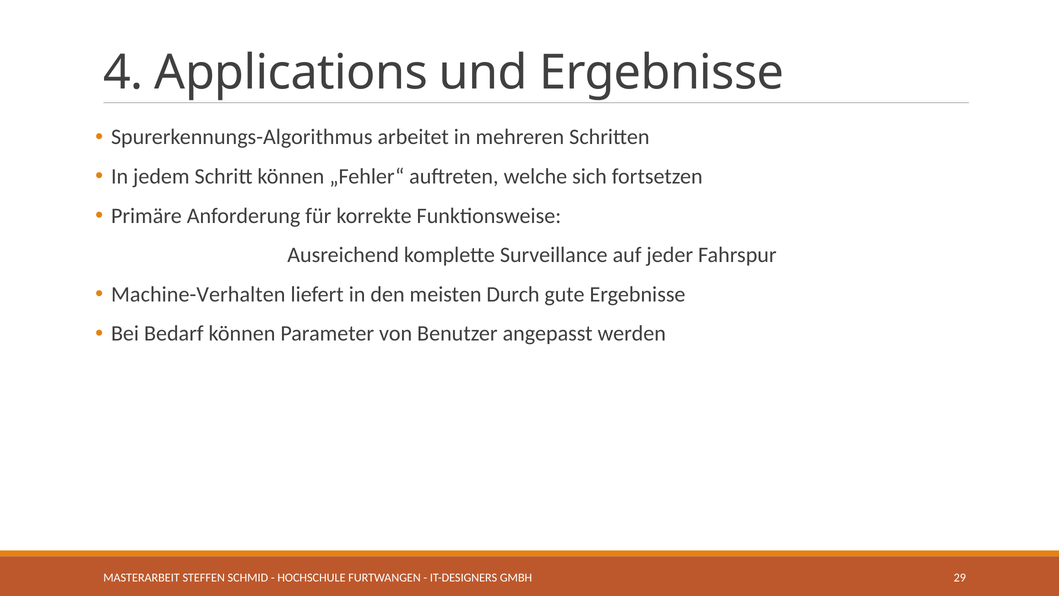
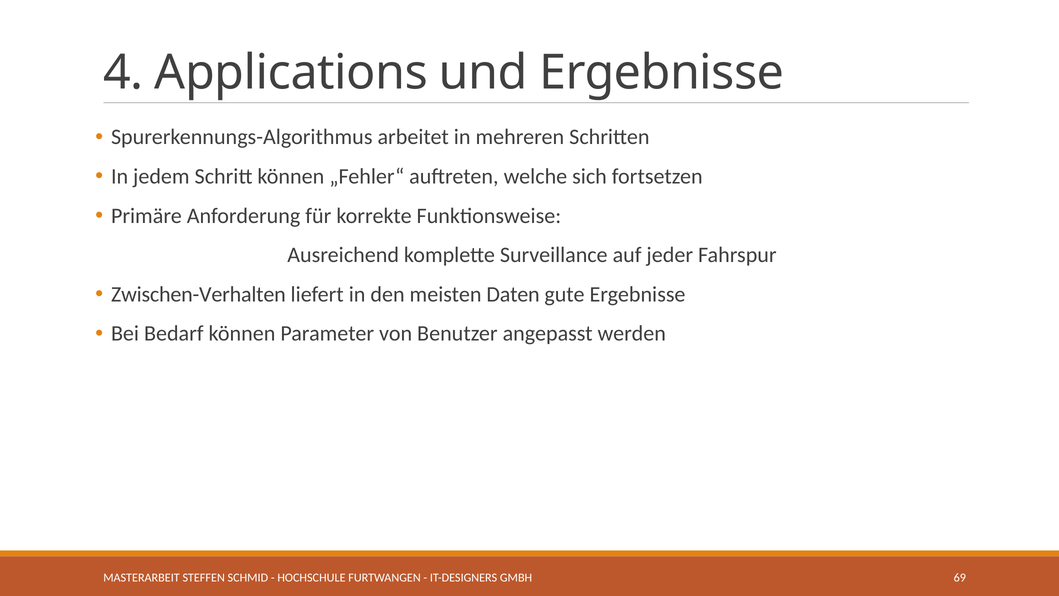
Machine-Verhalten: Machine-Verhalten -> Zwischen-Verhalten
Durch: Durch -> Daten
29: 29 -> 69
